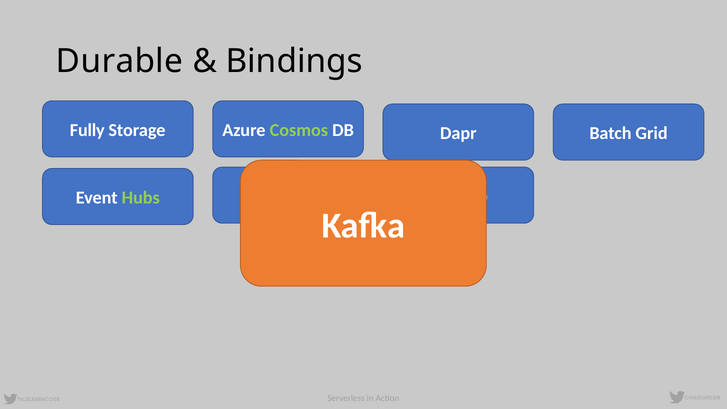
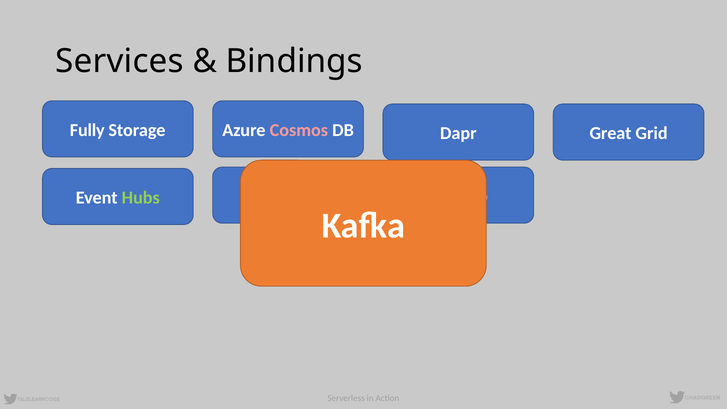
Durable: Durable -> Services
Cosmos colour: light green -> pink
Batch: Batch -> Great
